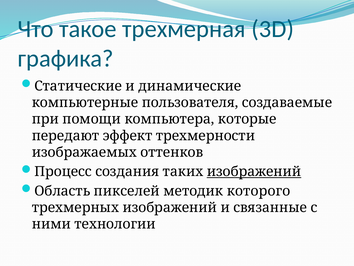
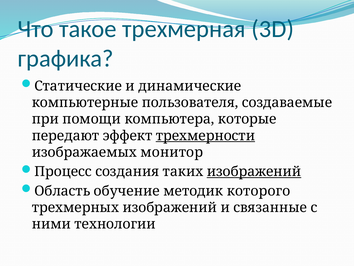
трехмерности underline: none -> present
оттенков: оттенков -> монитор
пикселей: пикселей -> обучение
